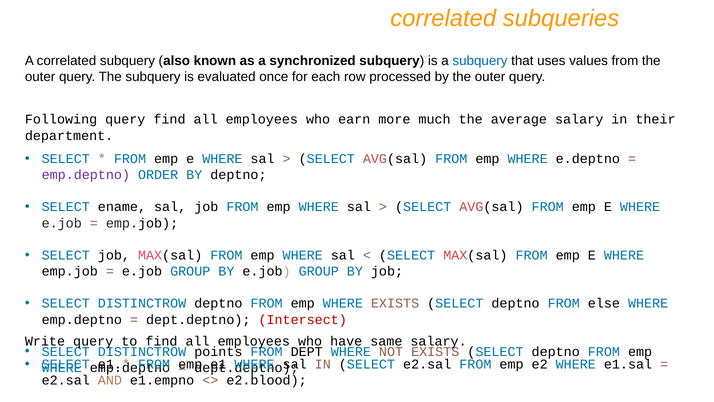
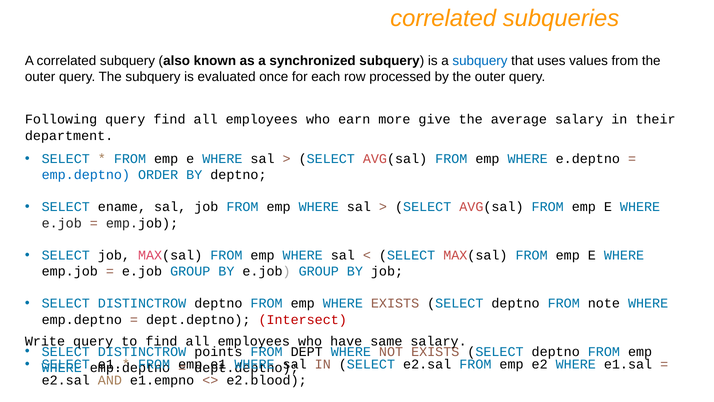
much: much -> give
emp.deptno at (86, 175) colour: purple -> blue
else: else -> note
